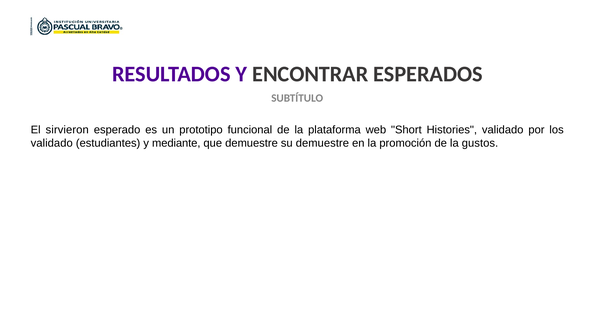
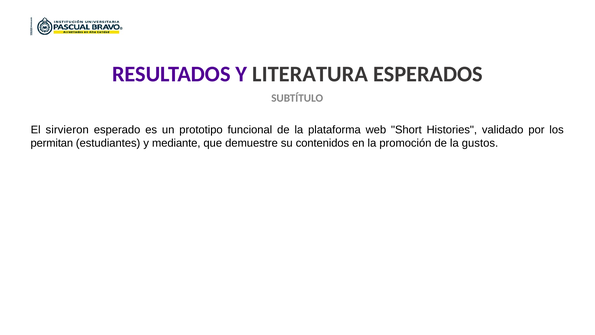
ENCONTRAR: ENCONTRAR -> LITERATURA
validado at (52, 143): validado -> permitan
su demuestre: demuestre -> contenidos
